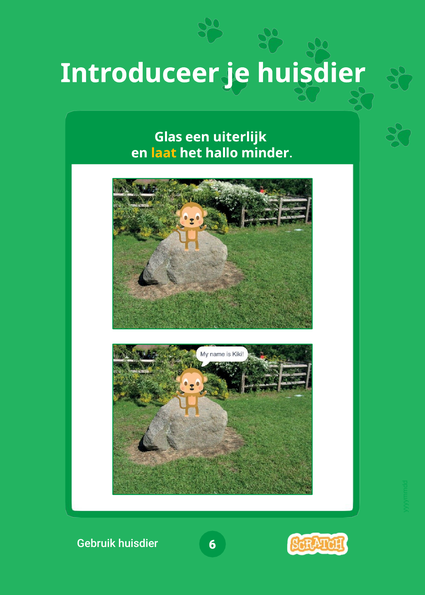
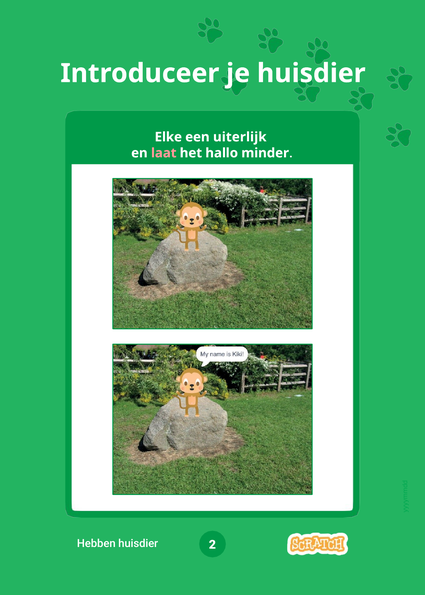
Glas: Glas -> Elke
laat colour: yellow -> pink
Gebruik: Gebruik -> Hebben
6: 6 -> 2
